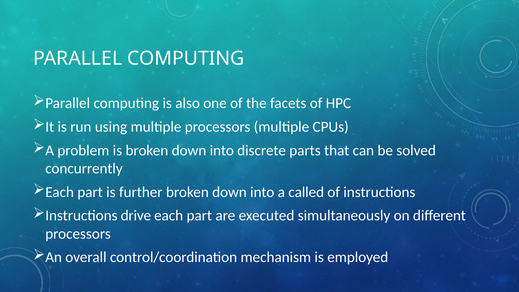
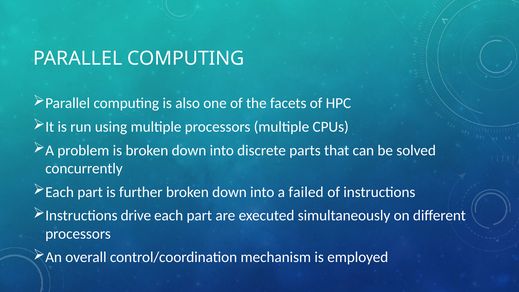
called: called -> failed
